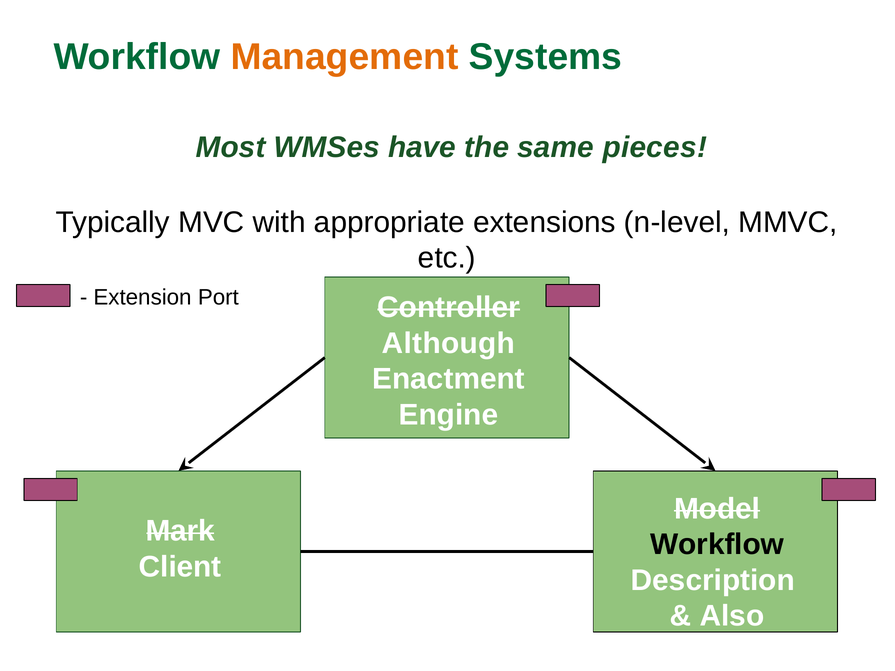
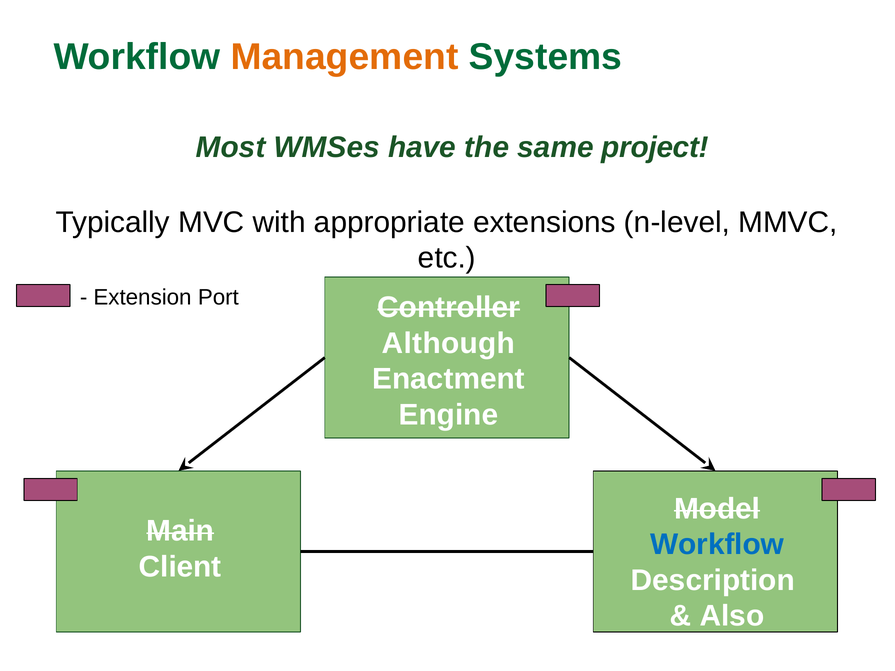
pieces: pieces -> project
Mark: Mark -> Main
Workflow at (717, 545) colour: black -> blue
